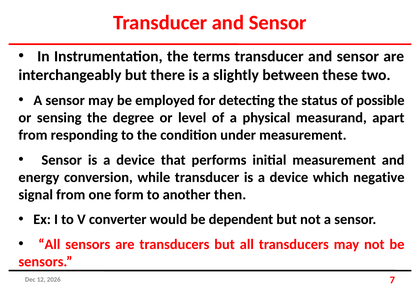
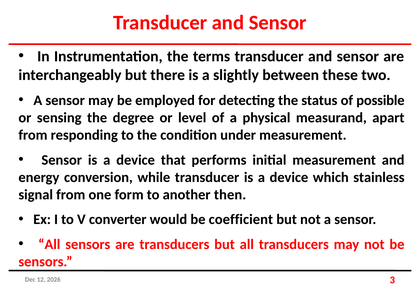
negative: negative -> stainless
dependent: dependent -> coefficient
7: 7 -> 3
